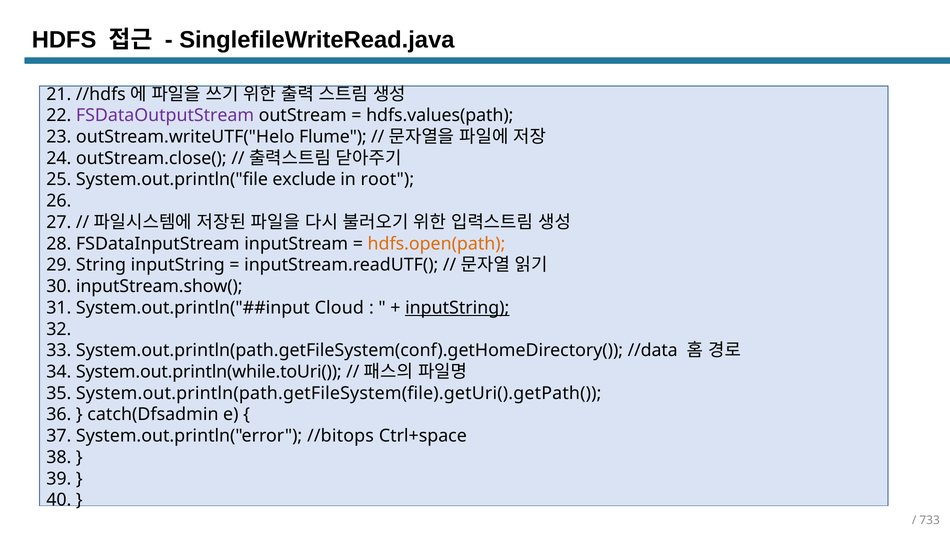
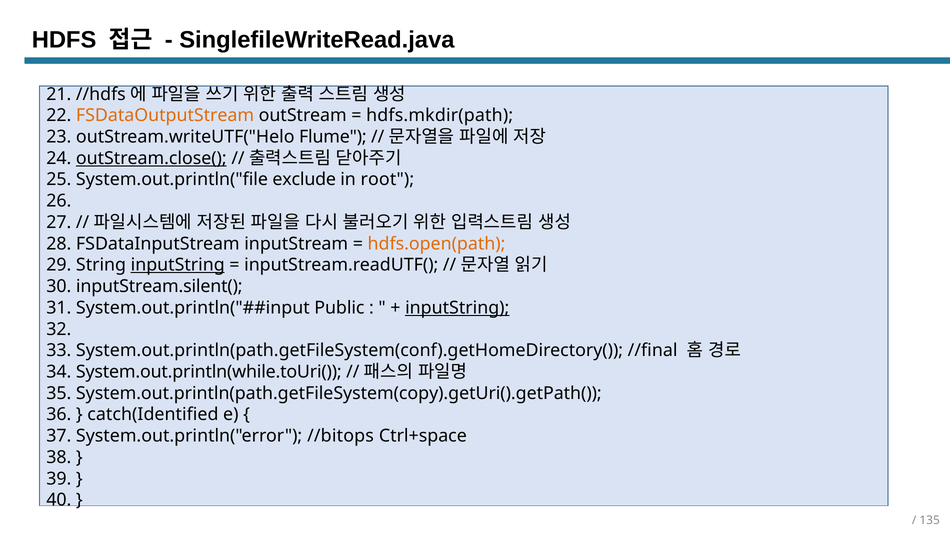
FSDataOutputStream colour: purple -> orange
hdfs.values(path: hdfs.values(path -> hdfs.mkdir(path
outStream.close( underline: none -> present
inputString at (178, 265) underline: none -> present
inputStream.show(: inputStream.show( -> inputStream.silent(
Cloud: Cloud -> Public
//data: //data -> //final
System.out.println(path.getFileSystem(file).getUri().getPath(: System.out.println(path.getFileSystem(file).getUri().getPath( -> System.out.println(path.getFileSystem(copy).getUri().getPath(
catch(Dfsadmin: catch(Dfsadmin -> catch(Identified
733: 733 -> 135
